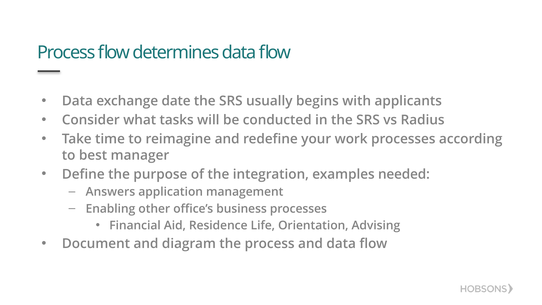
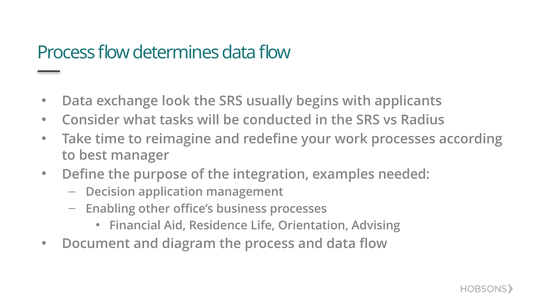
date: date -> look
Answers: Answers -> Decision
